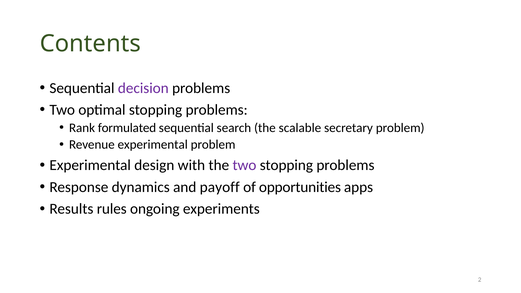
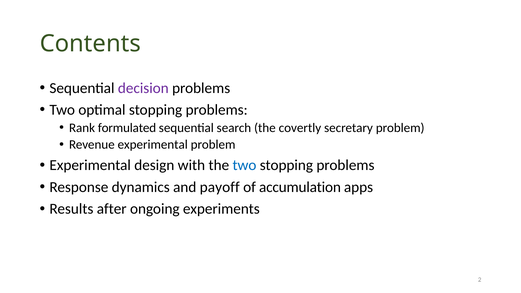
scalable: scalable -> covertly
two at (244, 165) colour: purple -> blue
opportunities: opportunities -> accumulation
rules: rules -> after
